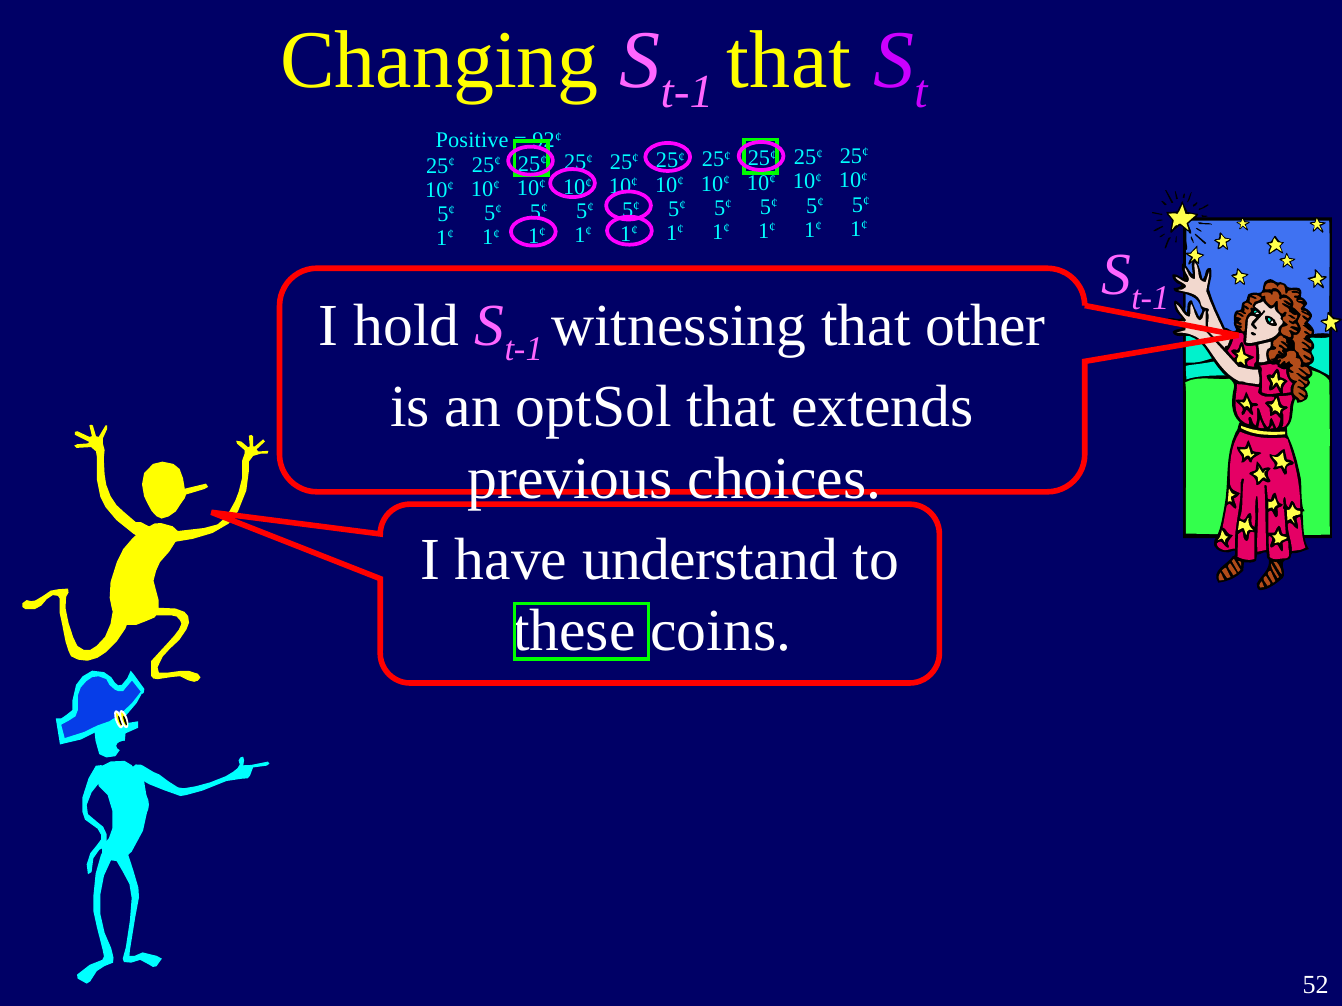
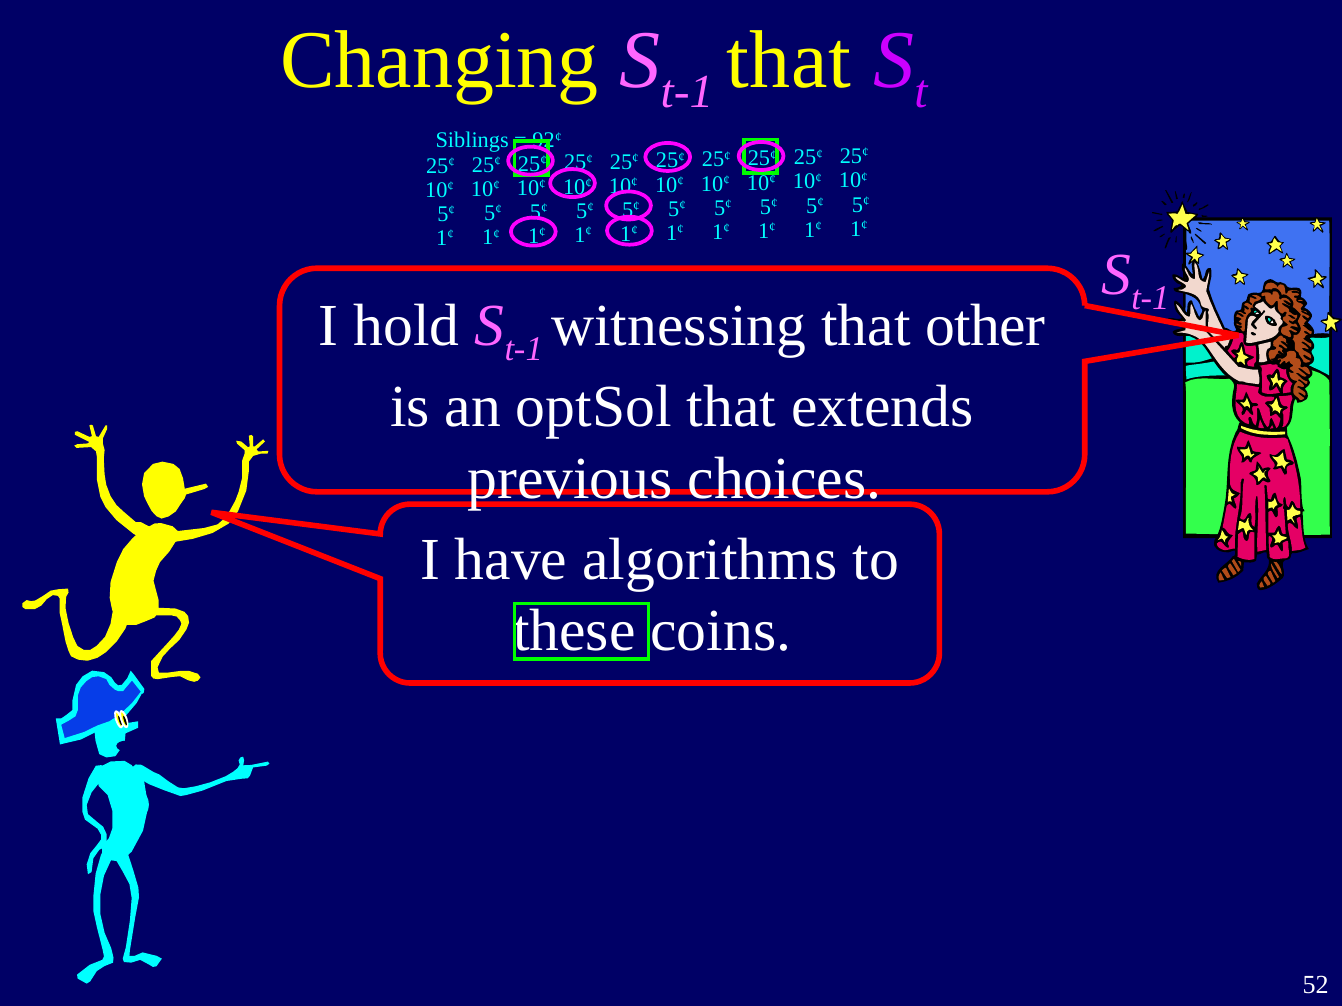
Positive: Positive -> Siblings
understand: understand -> algorithms
